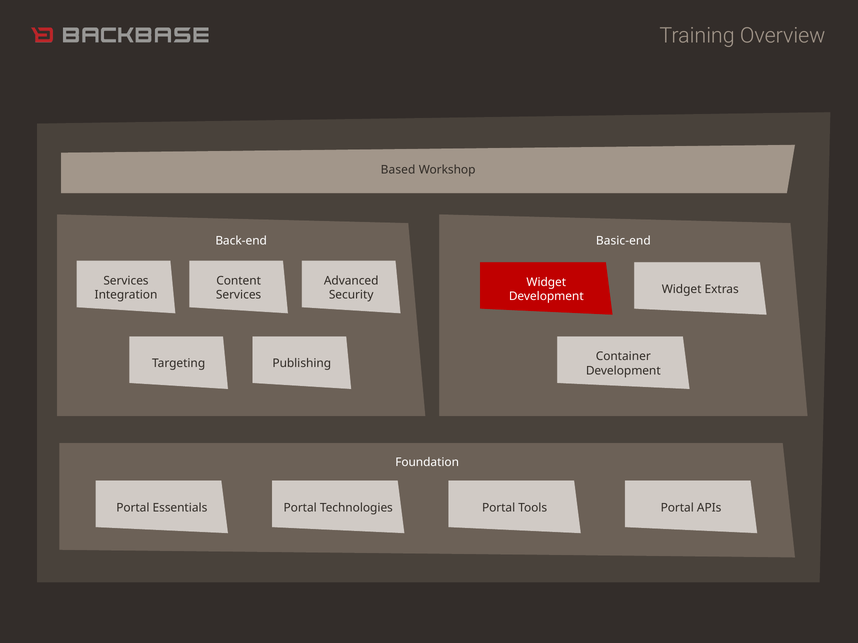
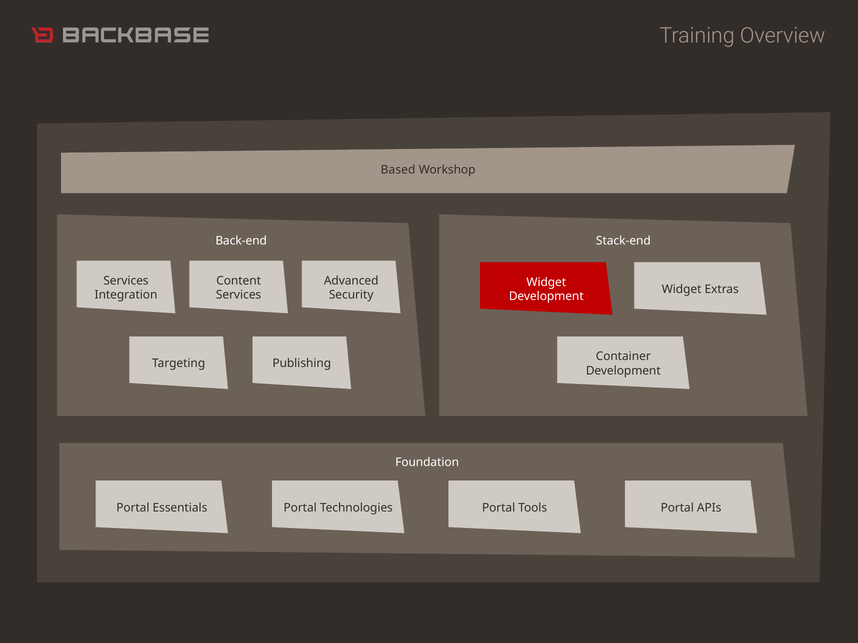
Basic-end: Basic-end -> Stack-end
